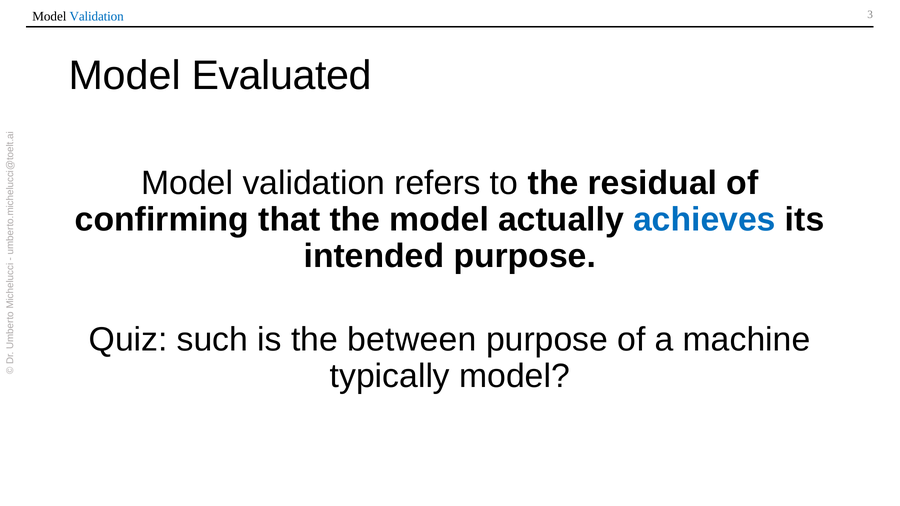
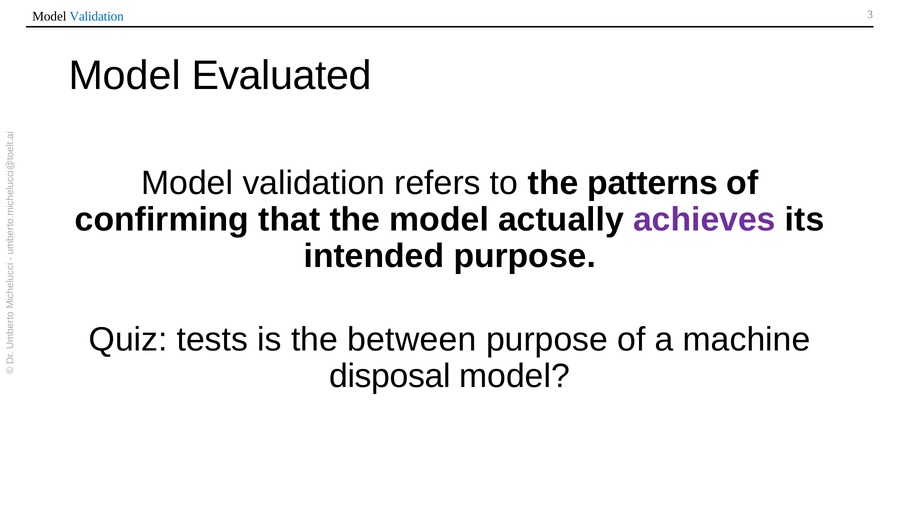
residual: residual -> patterns
achieves colour: blue -> purple
such: such -> tests
typically: typically -> disposal
